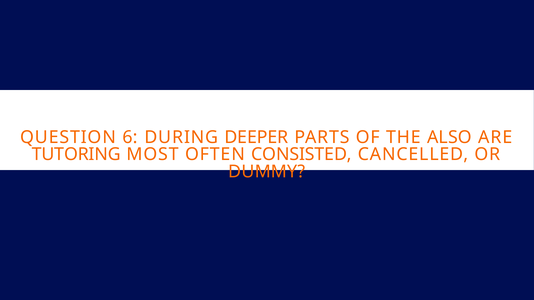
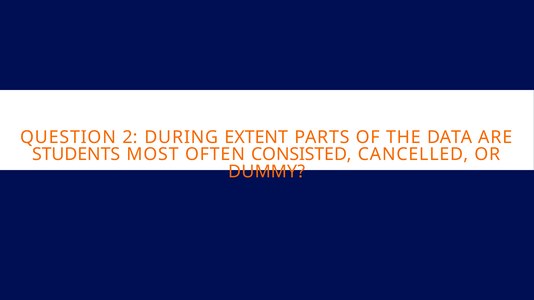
6: 6 -> 2
DEEPER: DEEPER -> EXTENT
ALSO: ALSO -> DATA
TUTORING: TUTORING -> STUDENTS
